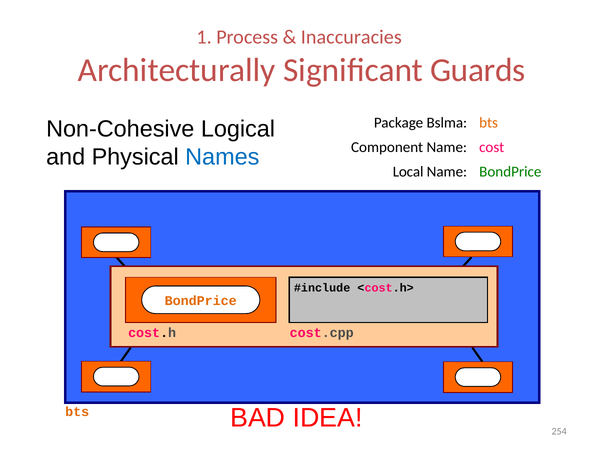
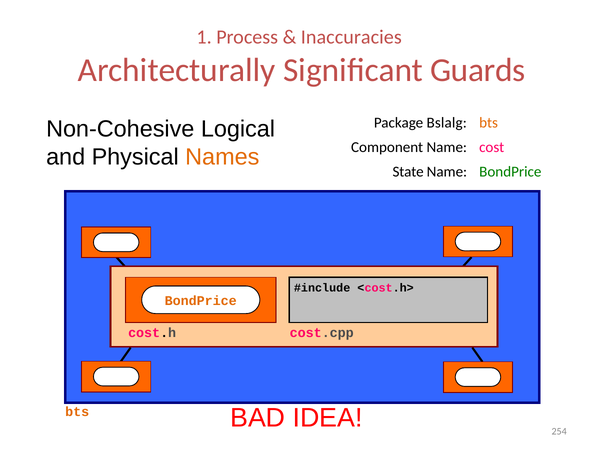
Bslma: Bslma -> Bslalg
Names colour: blue -> orange
Local: Local -> State
